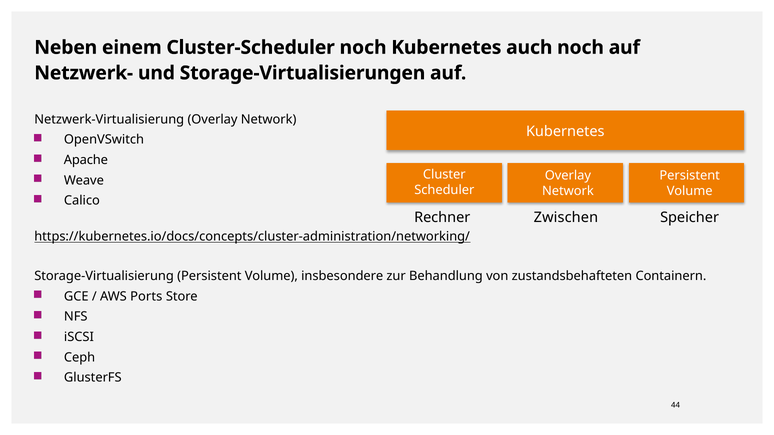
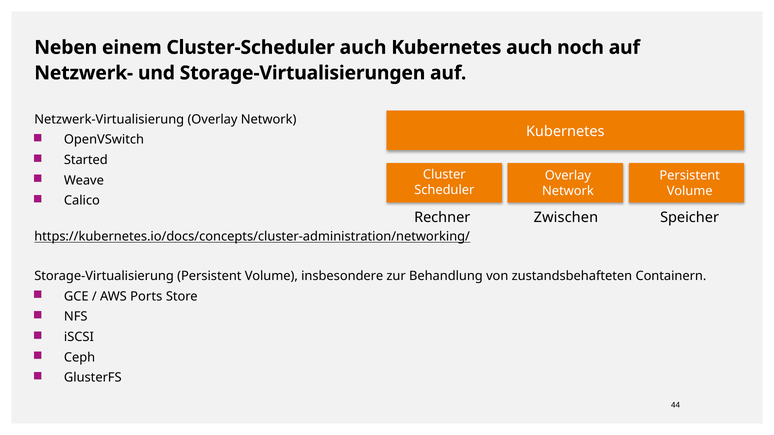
Cluster-Scheduler noch: noch -> auch
Apache: Apache -> Started
